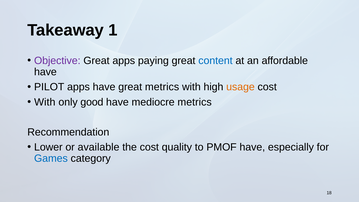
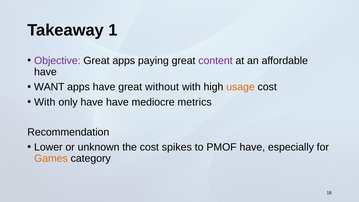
content colour: blue -> purple
PILOT: PILOT -> WANT
great metrics: metrics -> without
only good: good -> have
available: available -> unknown
quality: quality -> spikes
Games colour: blue -> orange
